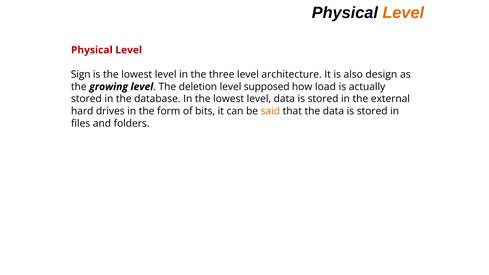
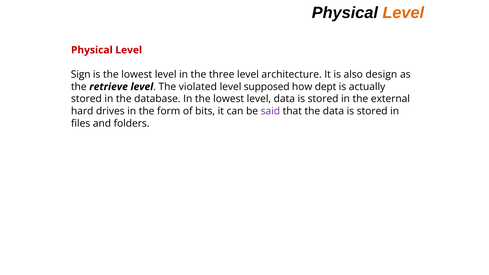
growing: growing -> retrieve
deletion: deletion -> violated
load: load -> dept
said colour: orange -> purple
